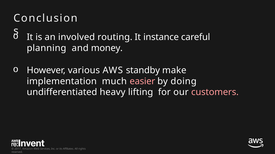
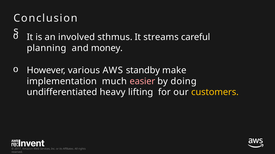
routing: routing -> sthmus
instance: instance -> streams
customers colour: pink -> yellow
